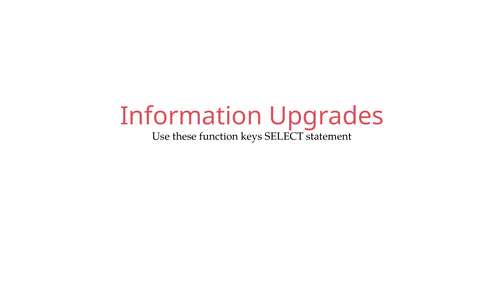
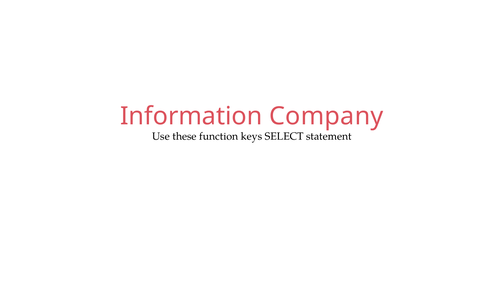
Upgrades: Upgrades -> Company
